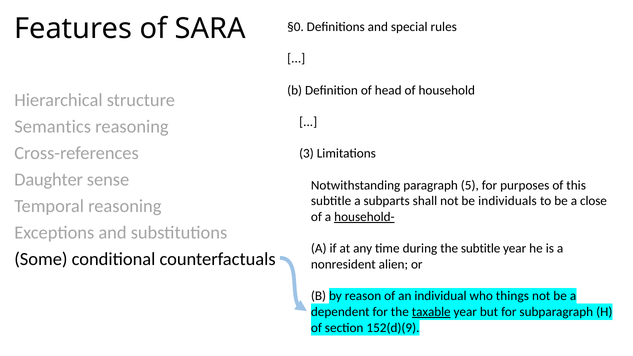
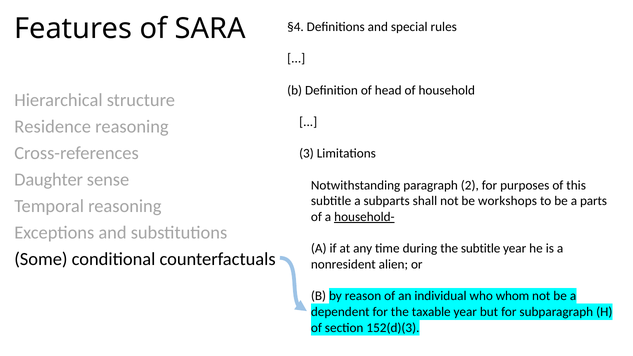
§0: §0 -> §4
Semantics: Semantics -> Residence
5: 5 -> 2
individuals: individuals -> workshops
close: close -> parts
things: things -> whom
taxable underline: present -> none
152(d)(9: 152(d)(9 -> 152(d)(3
